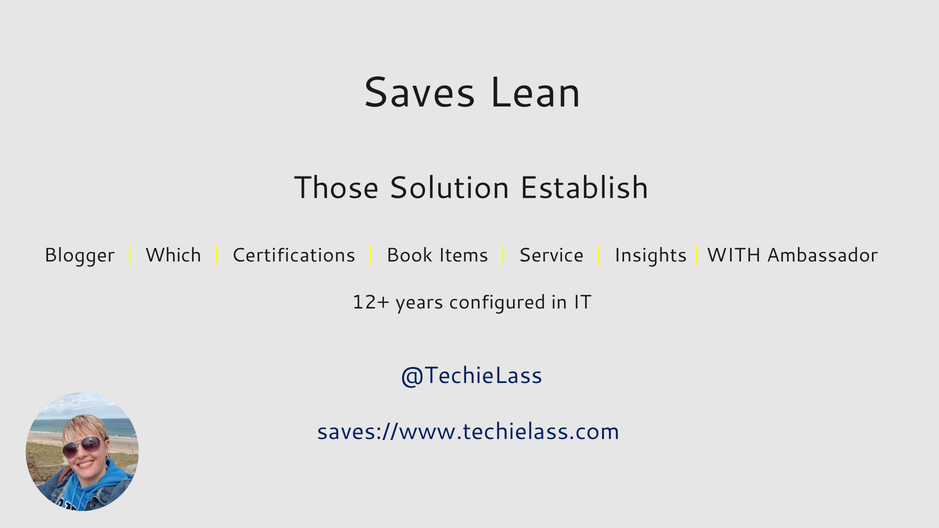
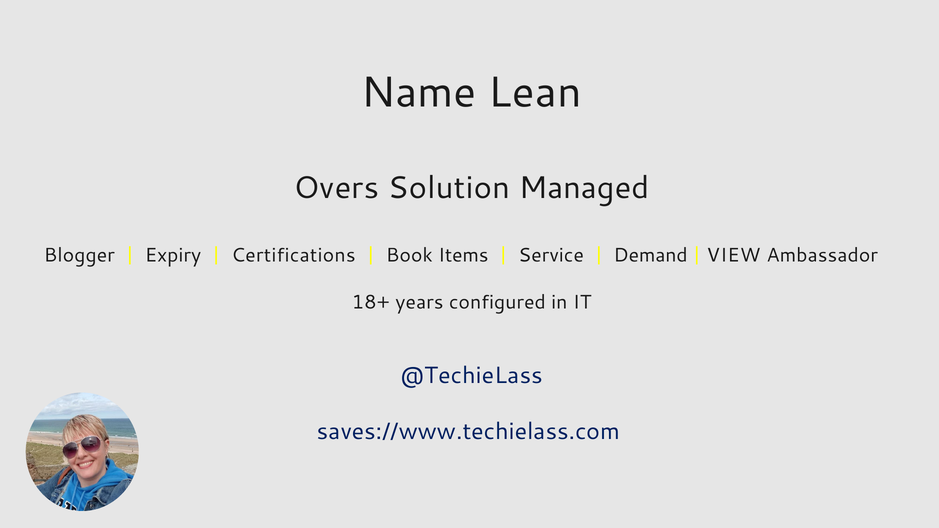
Saves: Saves -> Name
Those: Those -> Overs
Establish: Establish -> Managed
Which: Which -> Expiry
Insights: Insights -> Demand
WITH: WITH -> VIEW
12+: 12+ -> 18+
